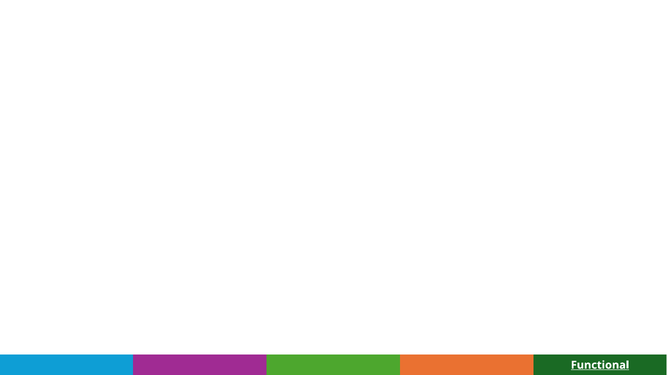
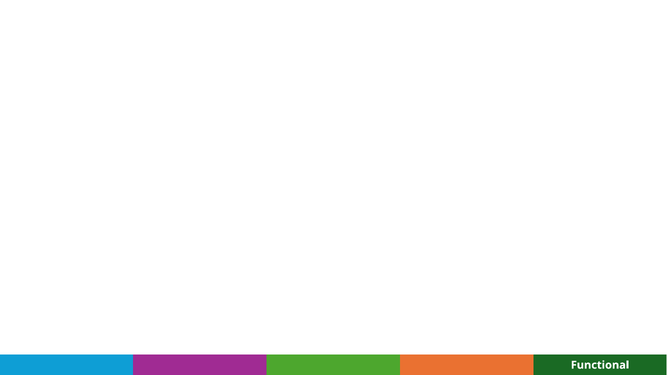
Functional underline: present -> none
